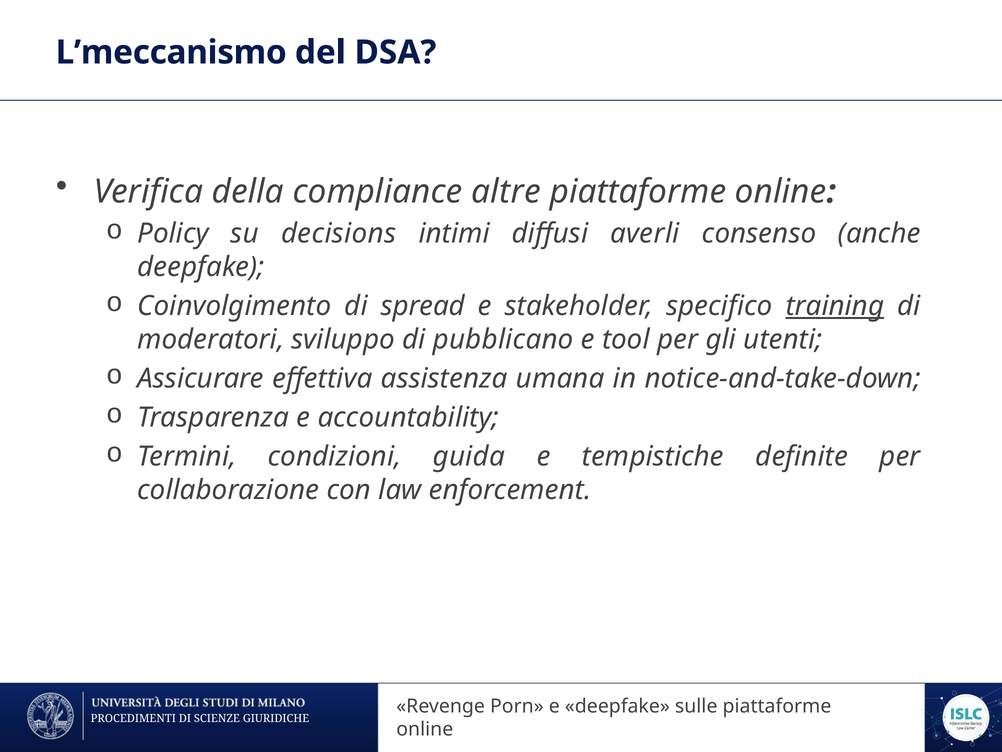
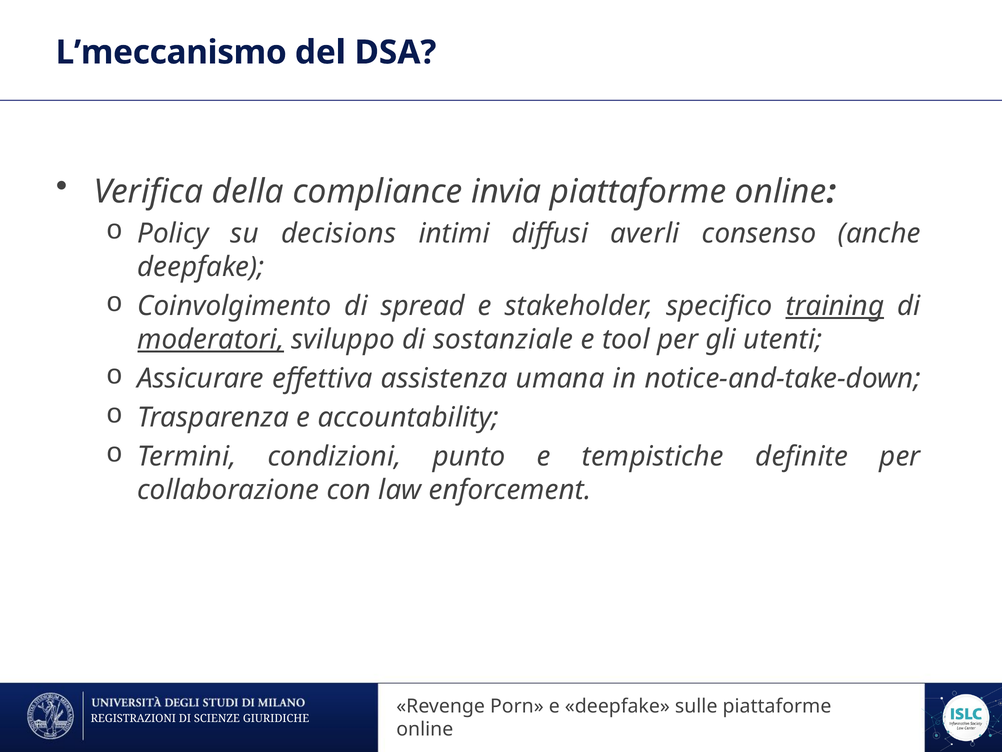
altre: altre -> invia
moderatori underline: none -> present
pubblicano: pubblicano -> sostanziale
guida: guida -> punto
PROCEDIMENTI: PROCEDIMENTI -> REGISTRAZIONI
